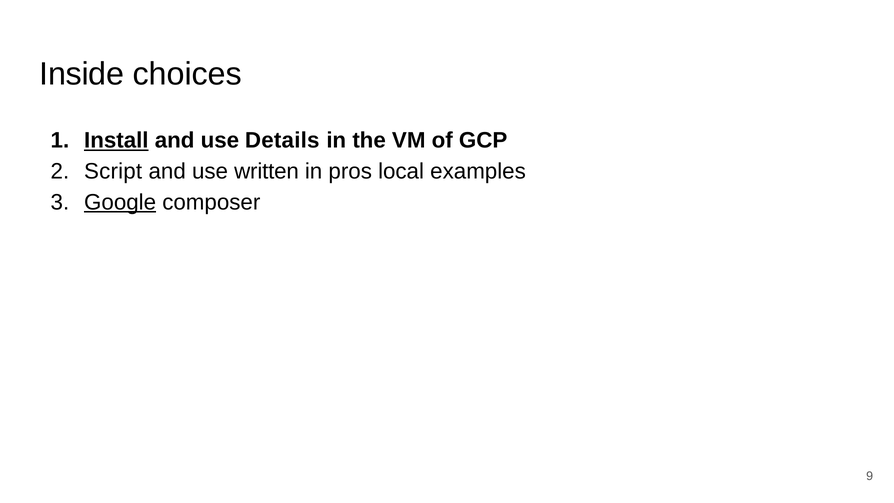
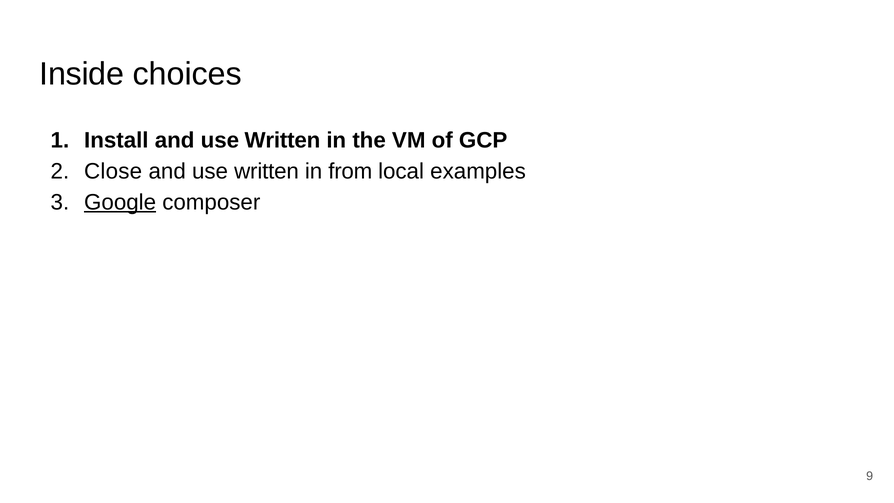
Install underline: present -> none
Details at (282, 141): Details -> Written
Script: Script -> Close
pros: pros -> from
